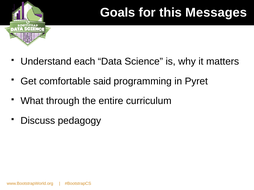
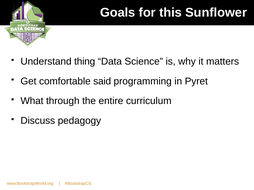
Messages: Messages -> Sunflower
each: each -> thing
